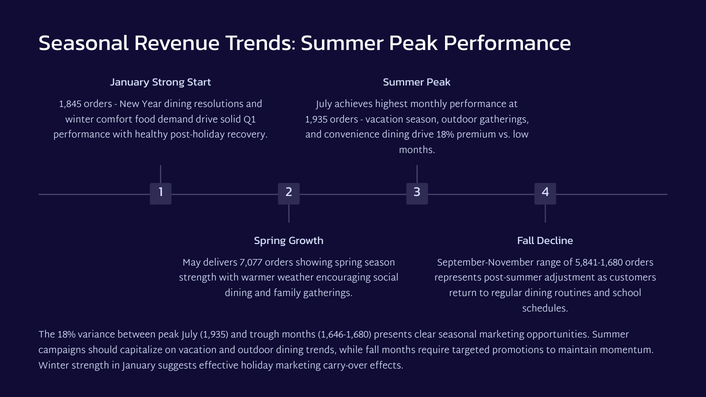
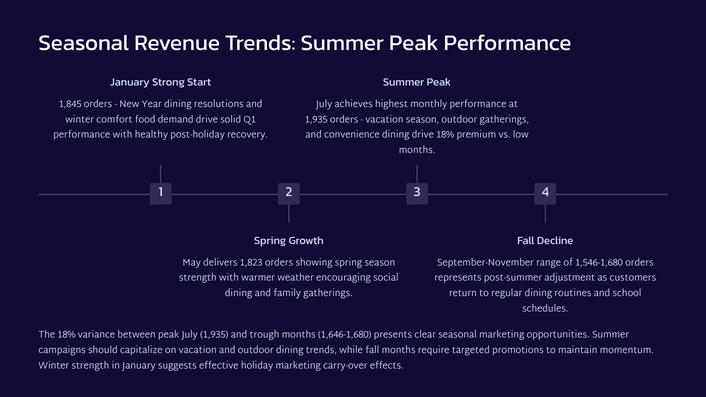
7,077: 7,077 -> 1,823
5,841-1,680: 5,841-1,680 -> 1,546-1,680
